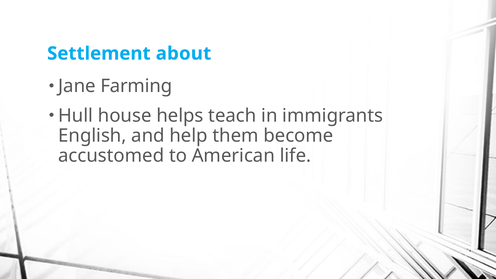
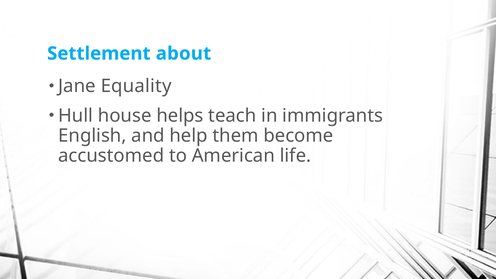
Farming: Farming -> Equality
